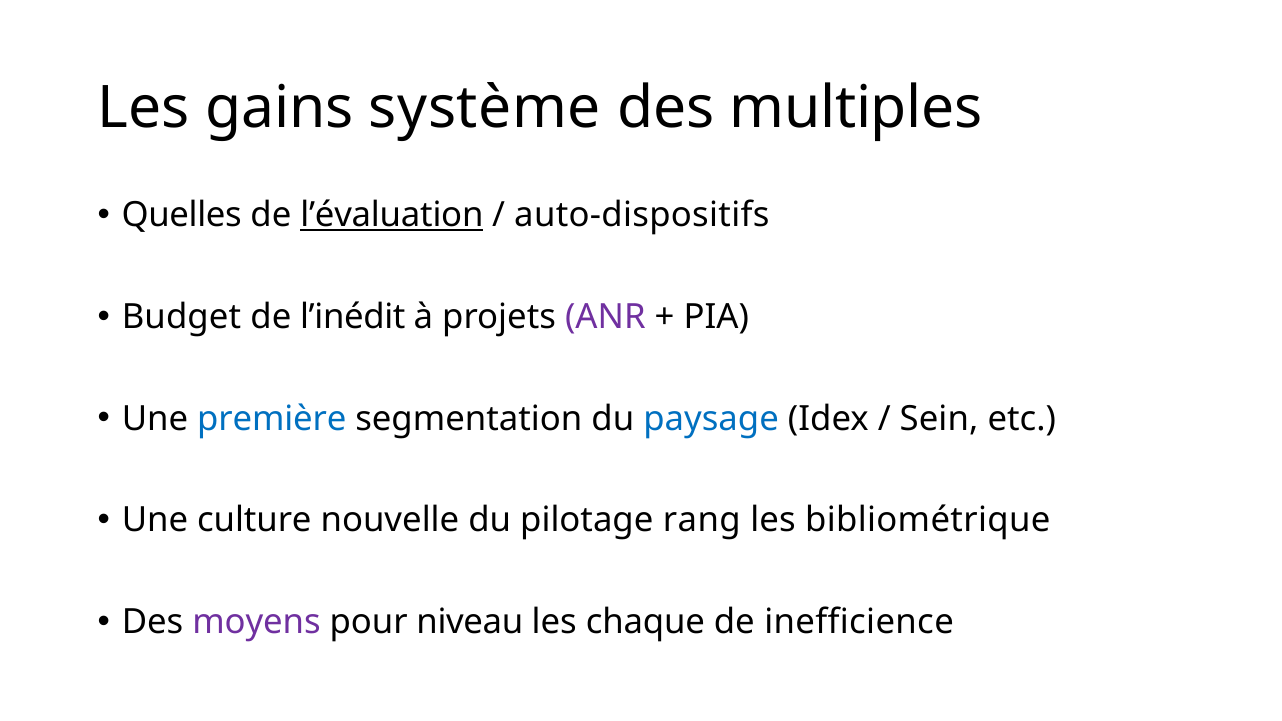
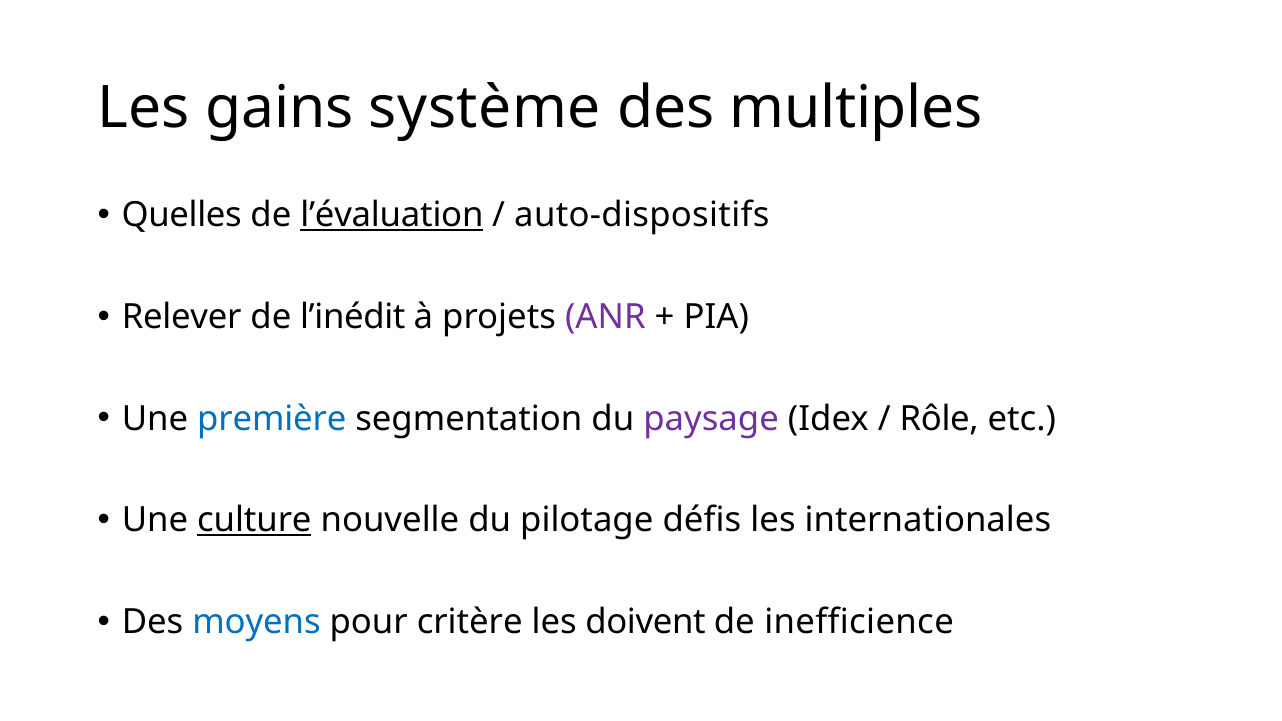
Budget: Budget -> Relever
paysage colour: blue -> purple
Sein: Sein -> Rôle
culture underline: none -> present
rang: rang -> défis
bibliométrique: bibliométrique -> internationales
moyens colour: purple -> blue
niveau: niveau -> critère
chaque: chaque -> doivent
